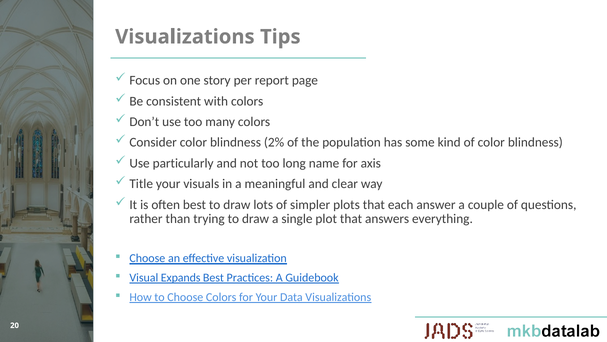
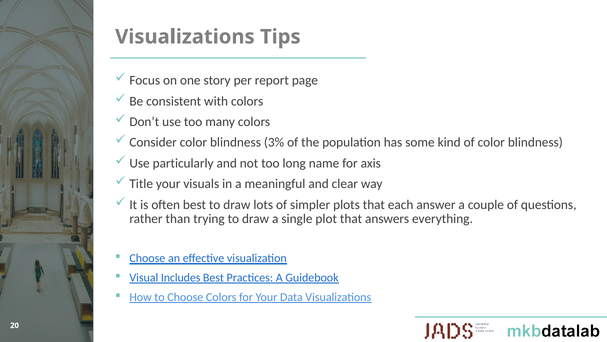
2%: 2% -> 3%
Expands: Expands -> Includes
